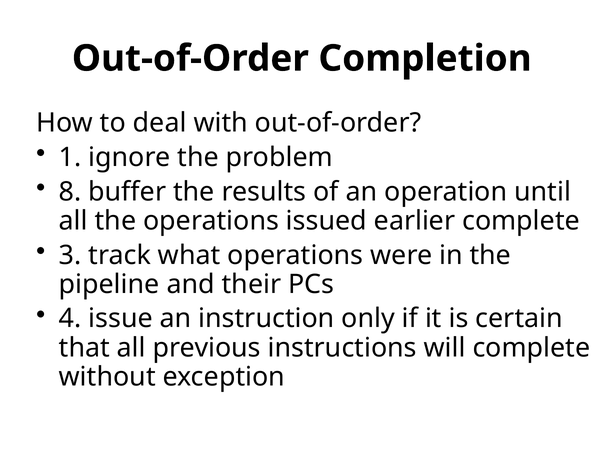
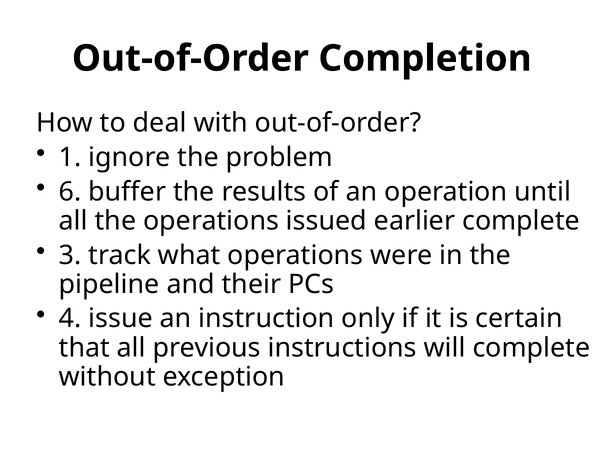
8: 8 -> 6
